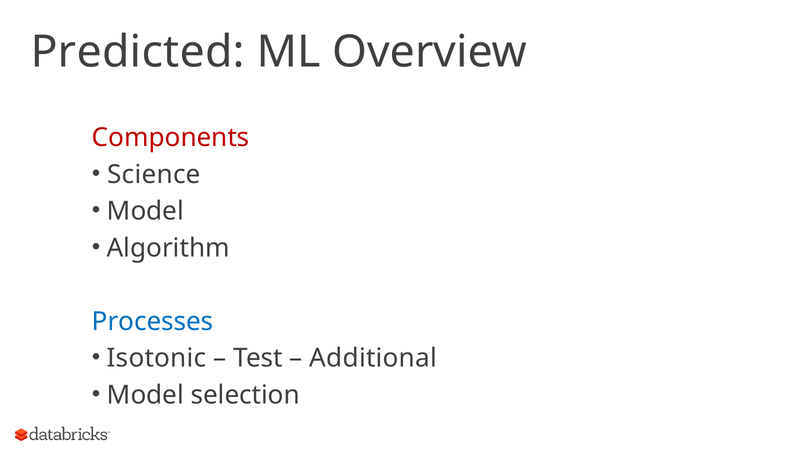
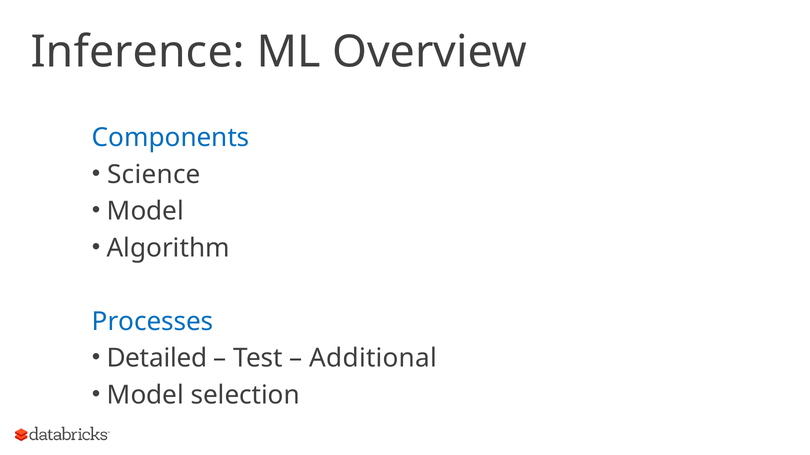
Predicted: Predicted -> Inference
Components colour: red -> blue
Isotonic: Isotonic -> Detailed
